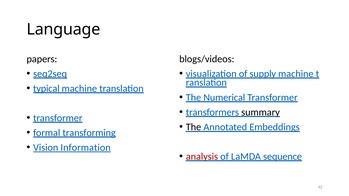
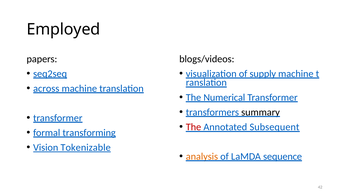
Language: Language -> Employed
typical: typical -> across
The at (194, 127) colour: black -> red
Embeddings: Embeddings -> Subsequent
Information: Information -> Tokenizable
analysis colour: red -> orange
